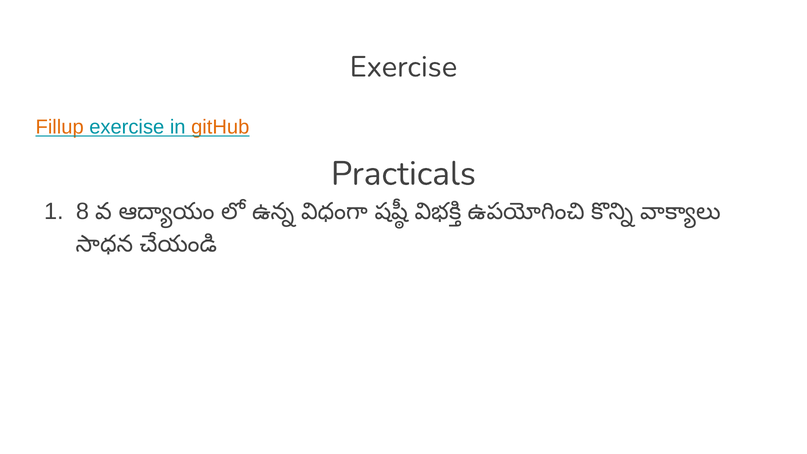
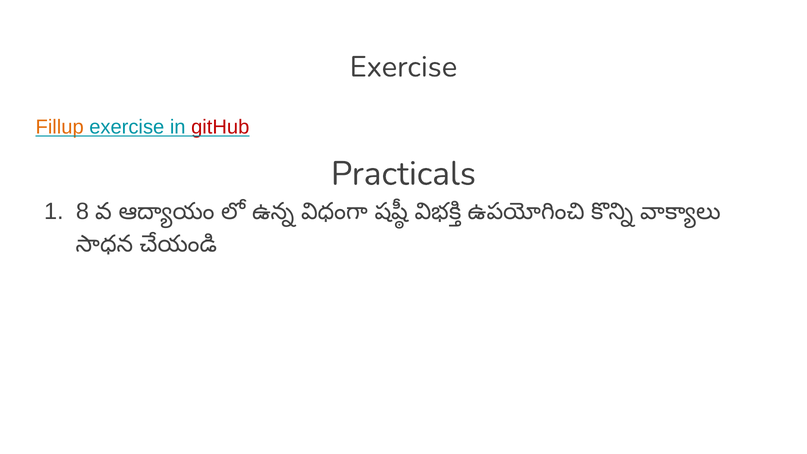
gitHub colour: orange -> red
